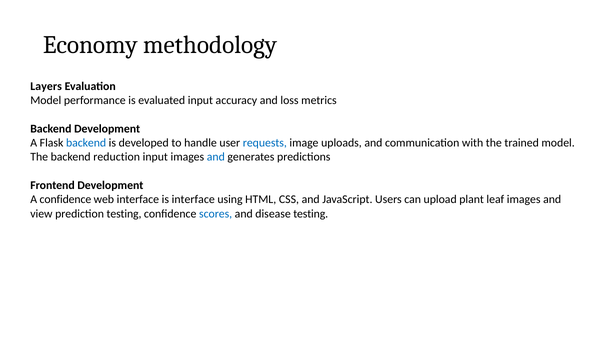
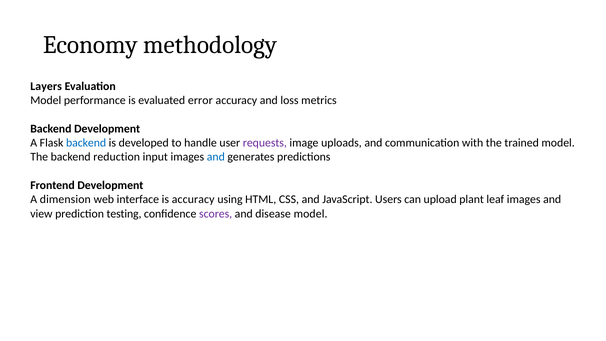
evaluated input: input -> error
requests colour: blue -> purple
A confidence: confidence -> dimension
is interface: interface -> accuracy
scores colour: blue -> purple
disease testing: testing -> model
